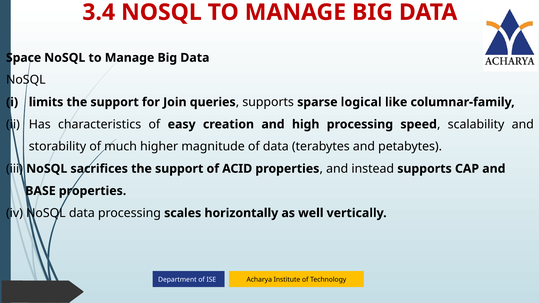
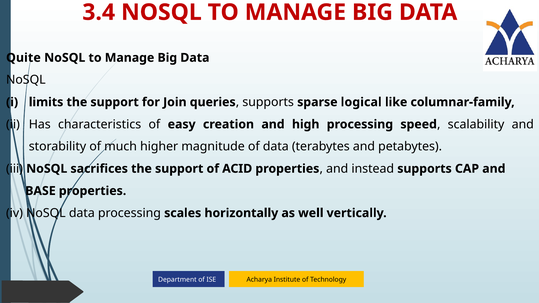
Space: Space -> Quite
